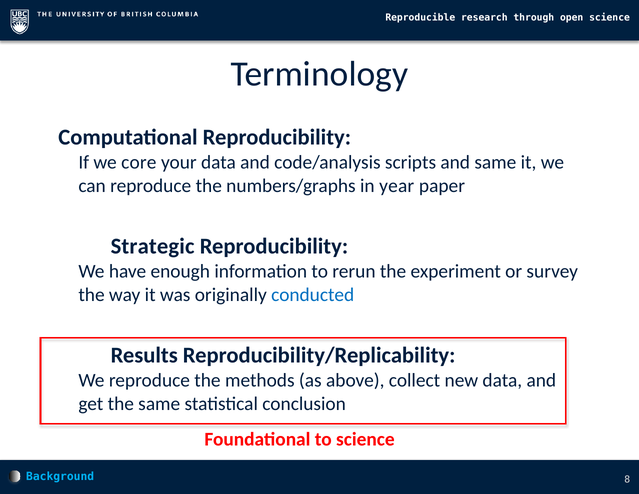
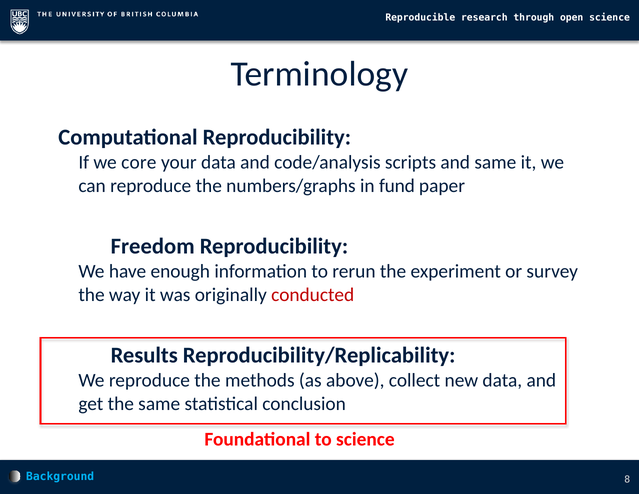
year: year -> fund
Strategic: Strategic -> Freedom
conducted colour: blue -> red
